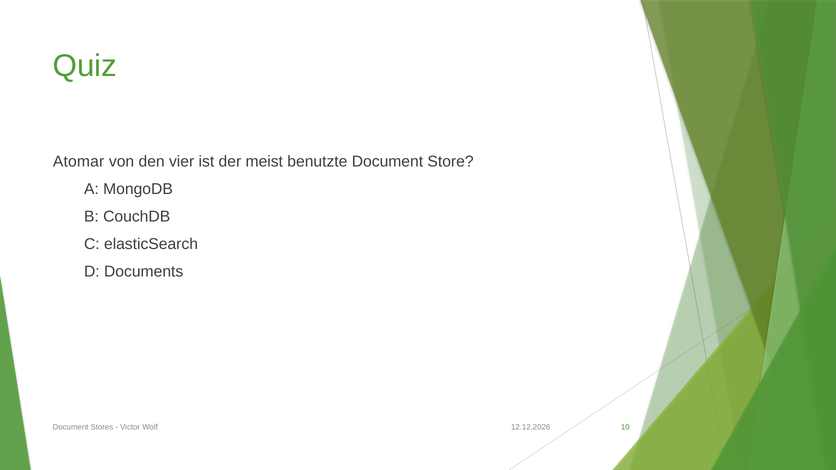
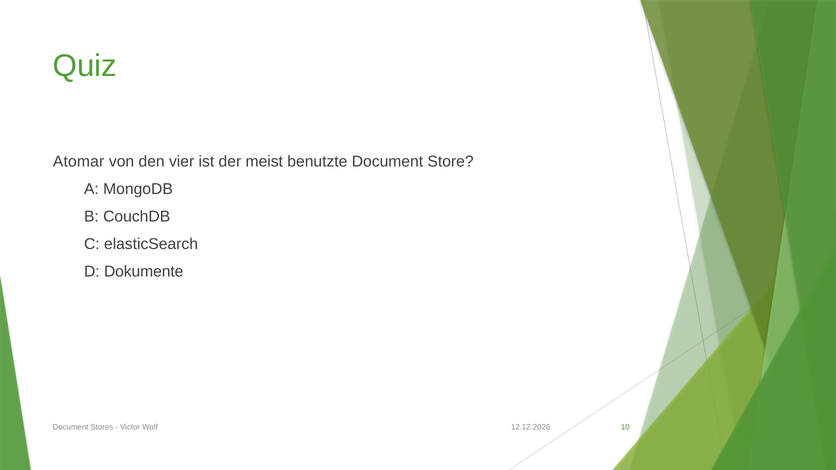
Documents: Documents -> Dokumente
